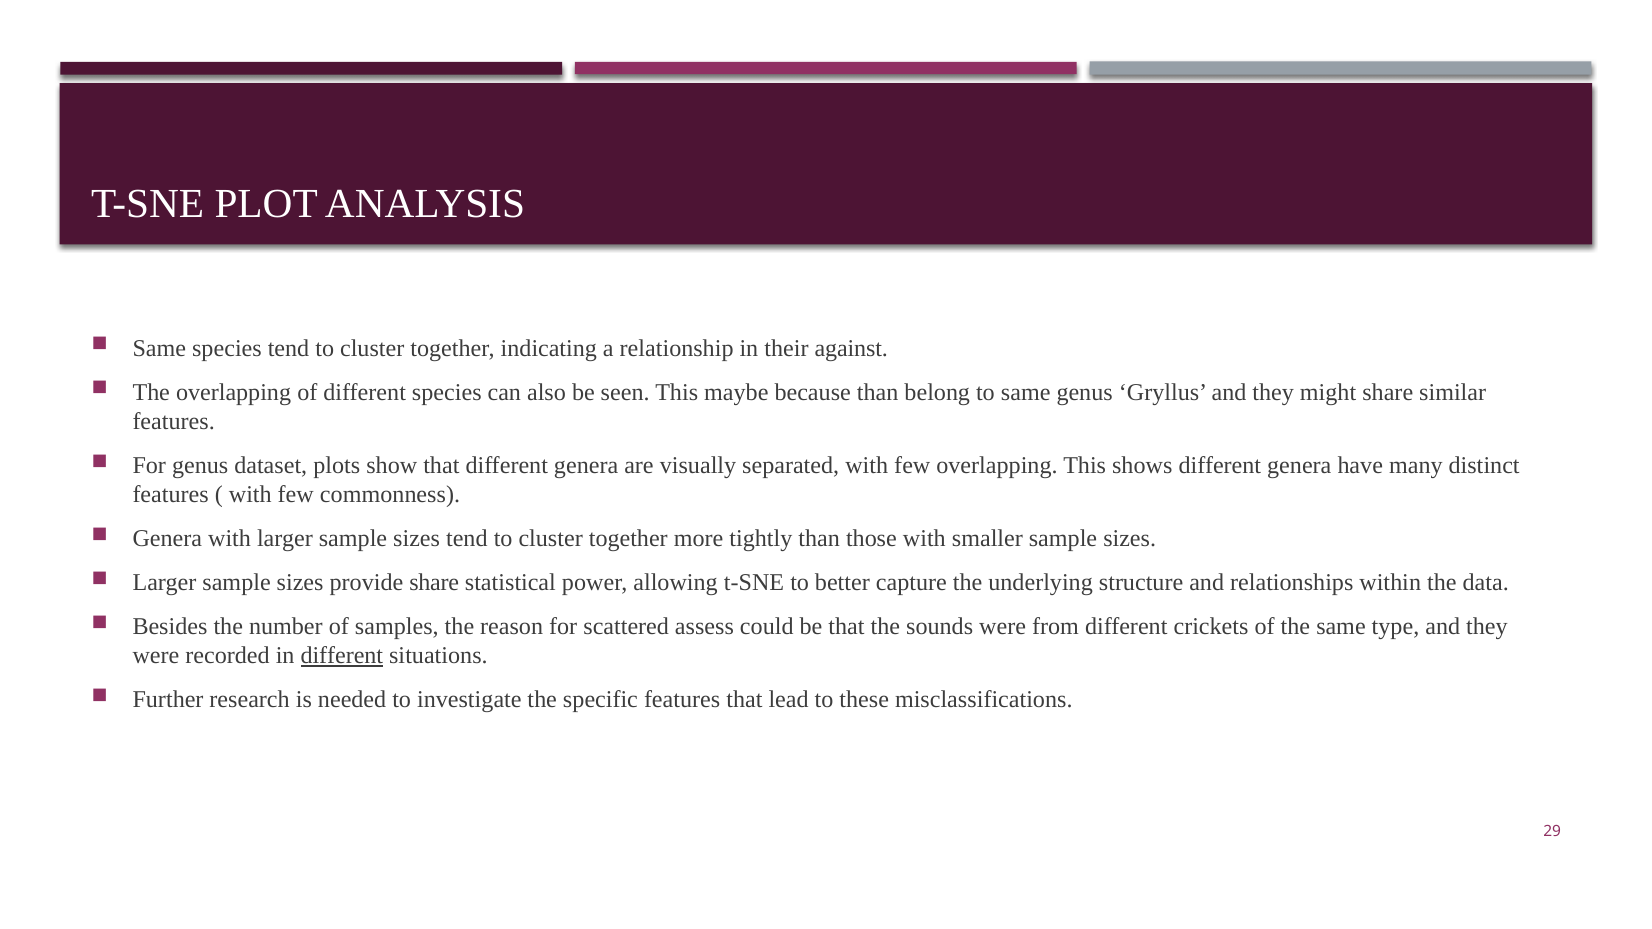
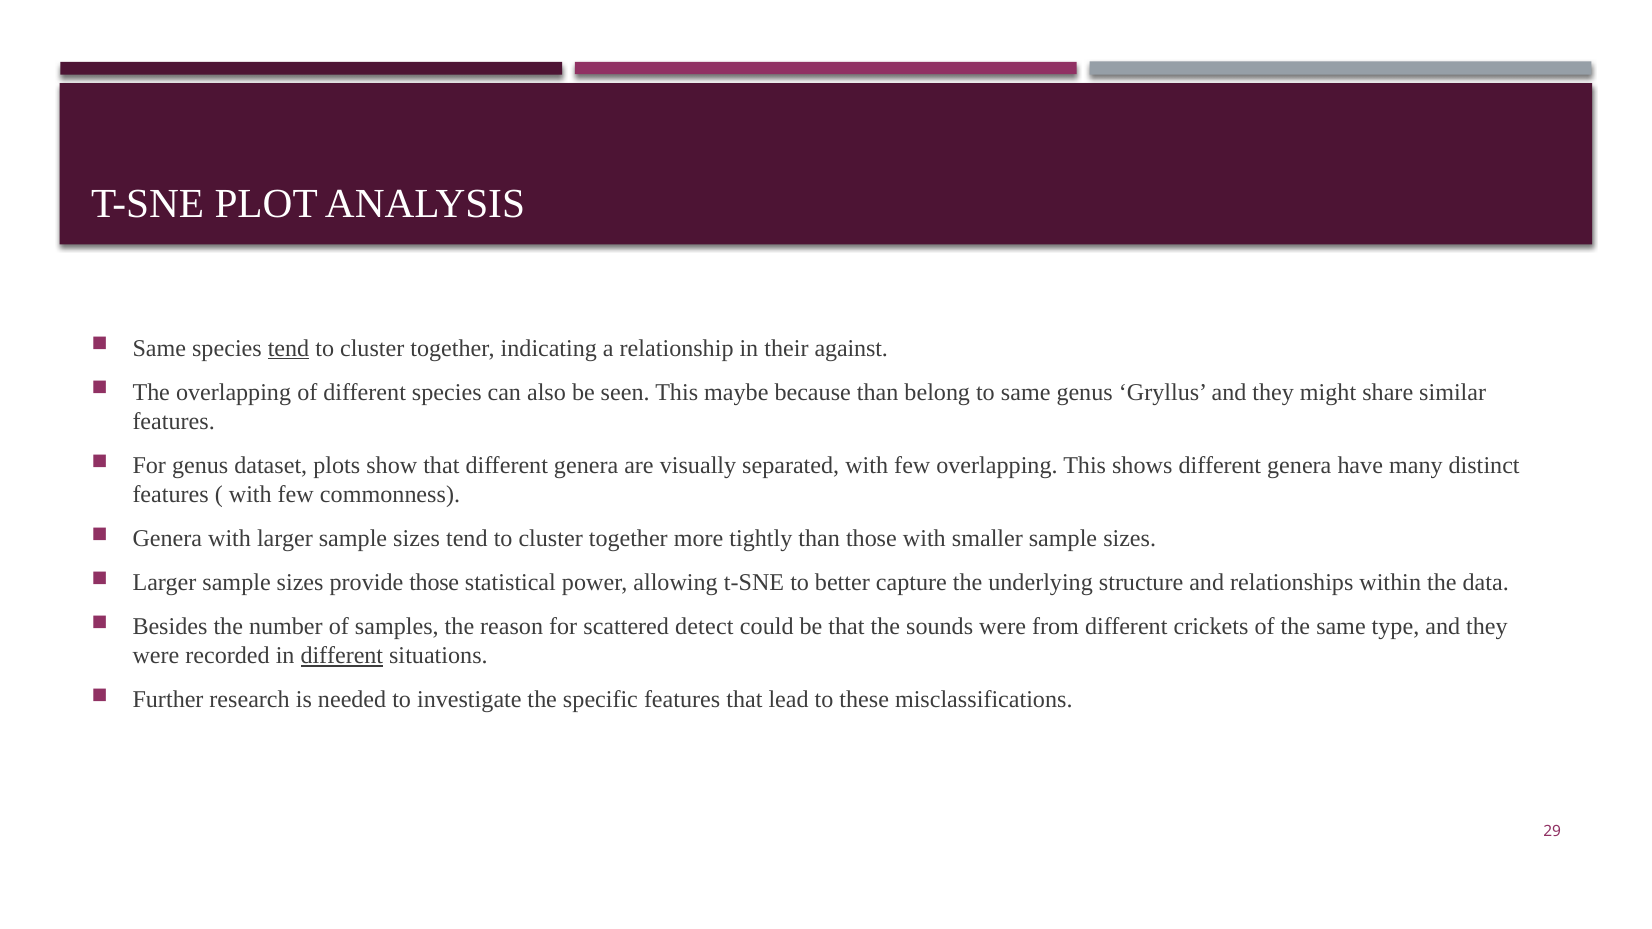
tend at (289, 348) underline: none -> present
provide share: share -> those
assess: assess -> detect
